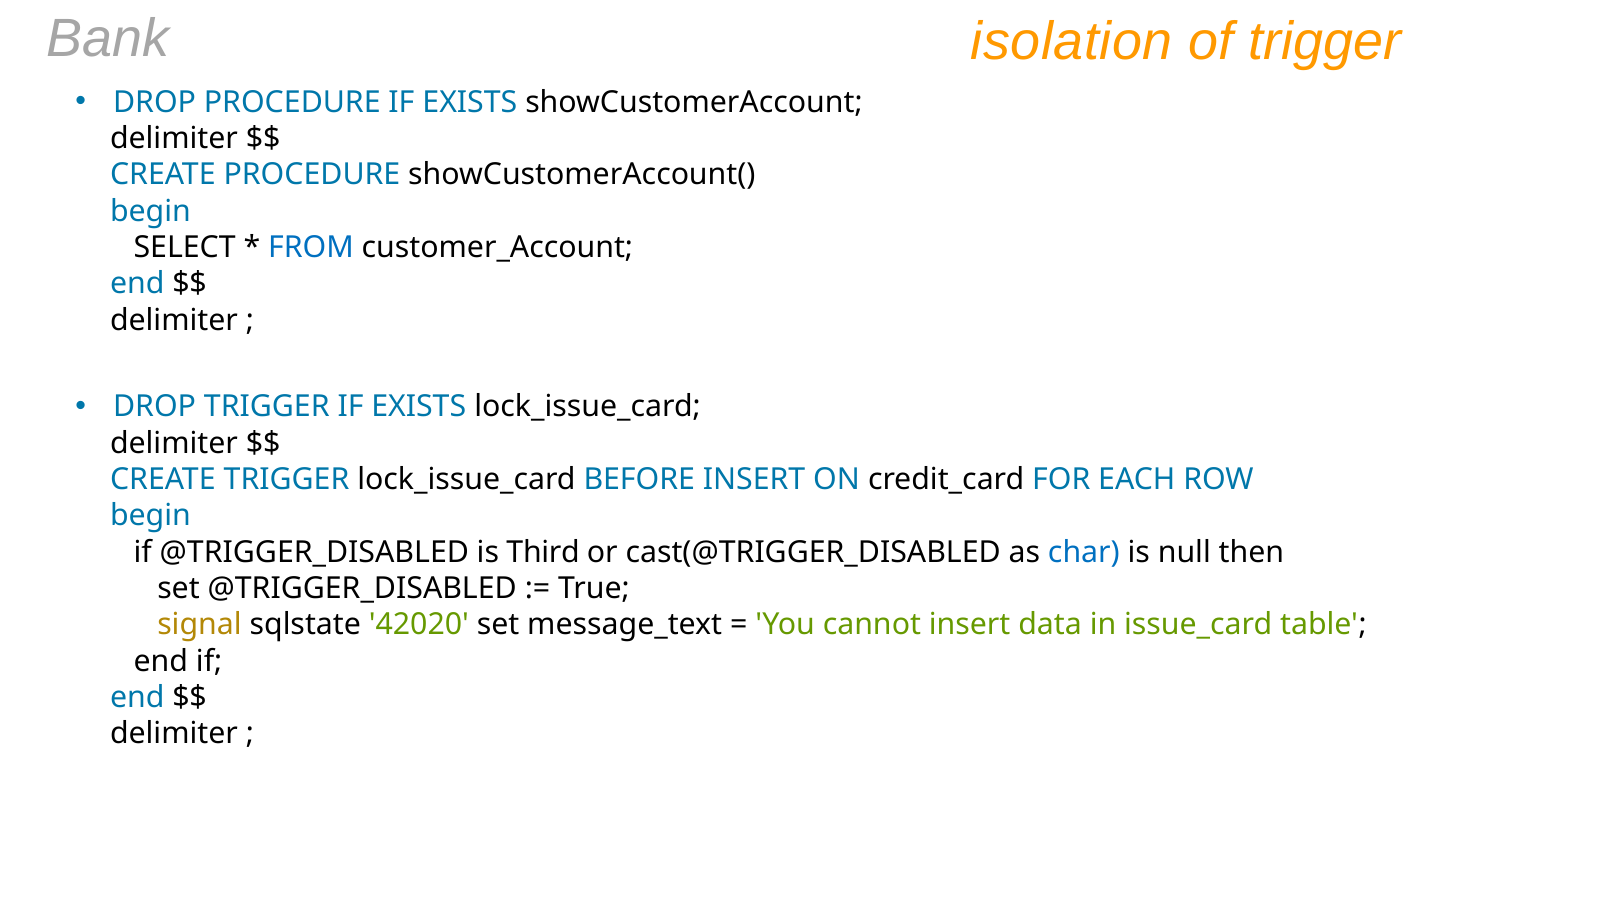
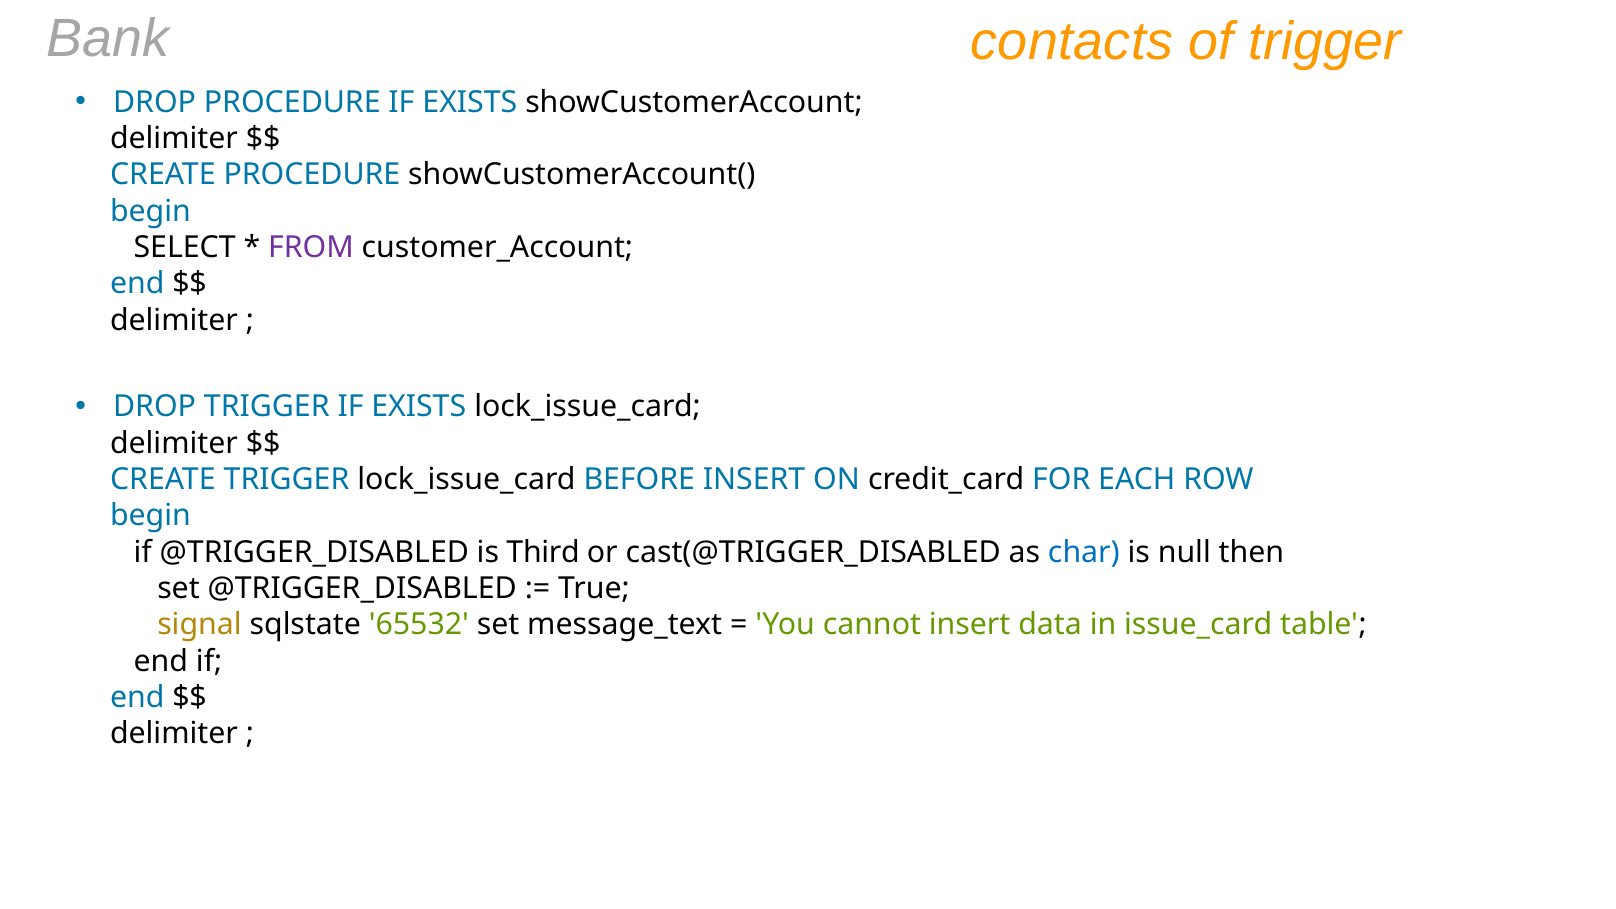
isolation: isolation -> contacts
FROM colour: blue -> purple
42020: 42020 -> 65532
